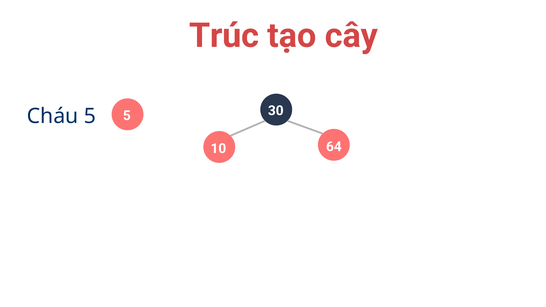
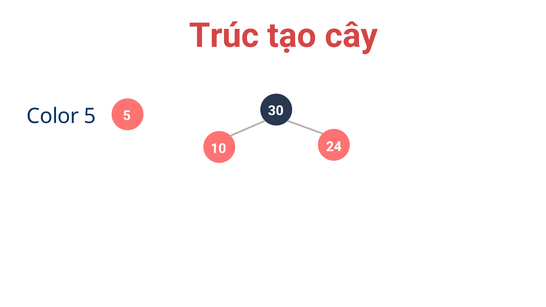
Cháu: Cháu -> Color
64: 64 -> 24
